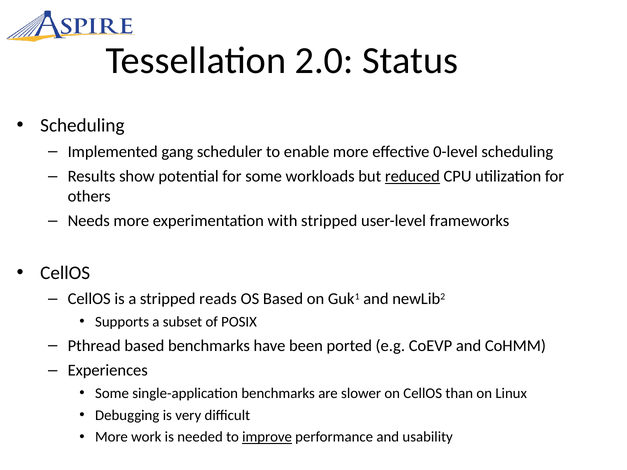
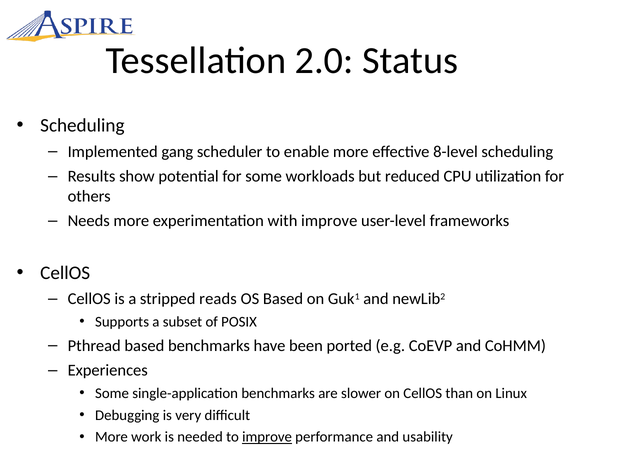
0-level: 0-level -> 8-level
reduced underline: present -> none
with stripped: stripped -> improve
